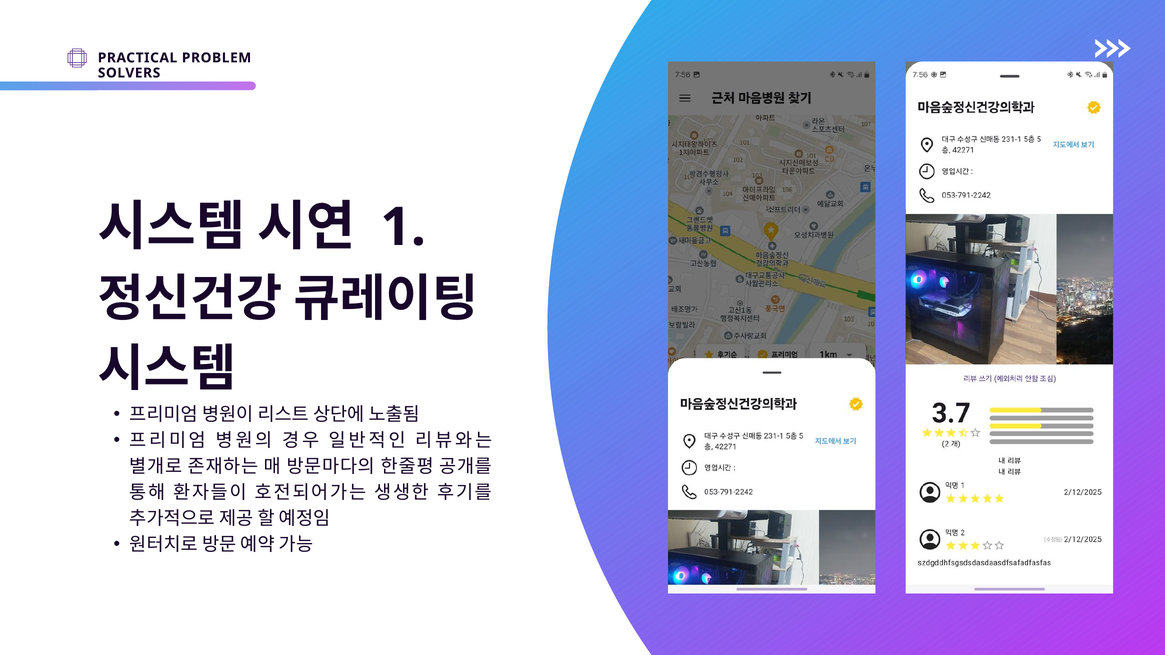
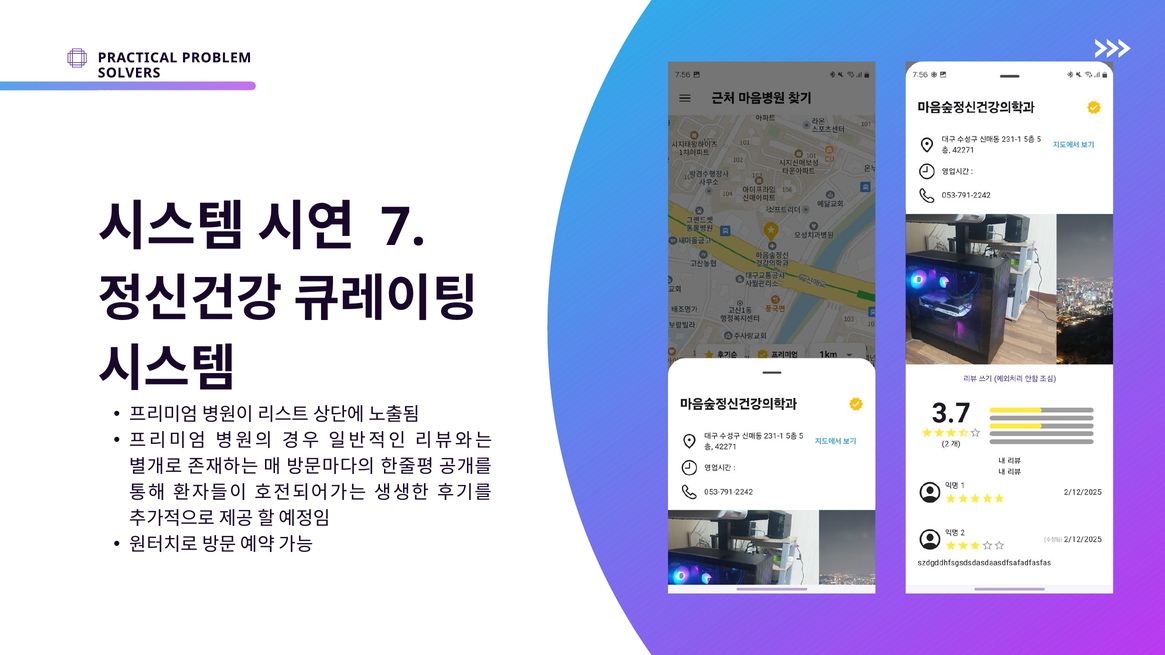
1: 1 -> 7
